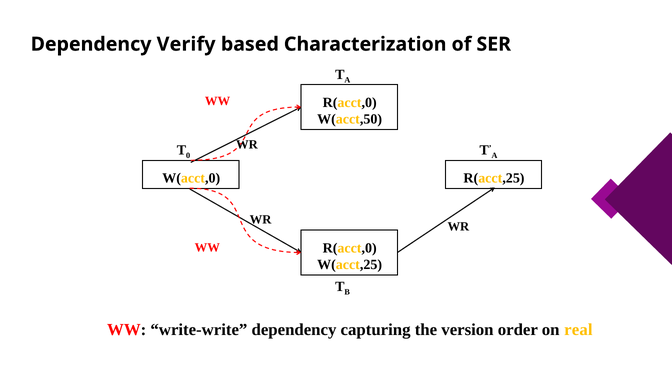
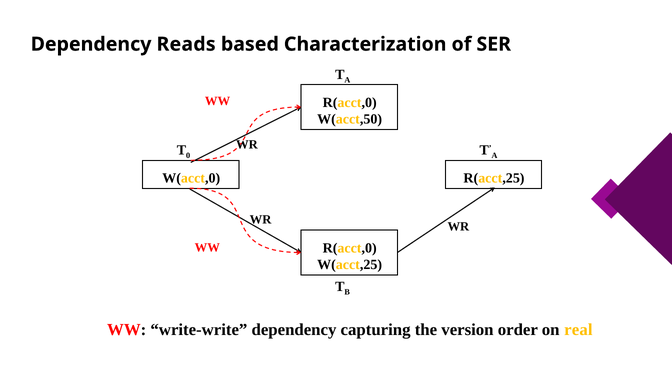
Verify: Verify -> Reads
